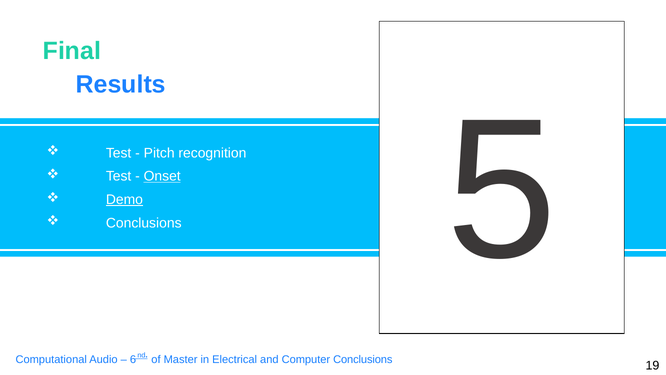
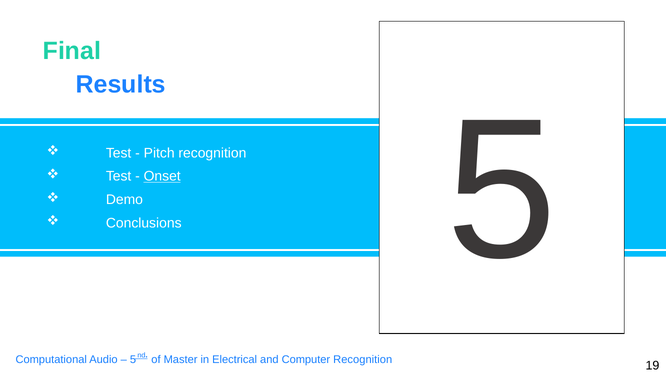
Demo underline: present -> none
6 at (133, 359): 6 -> 5
Computer Conclusions: Conclusions -> Recognition
